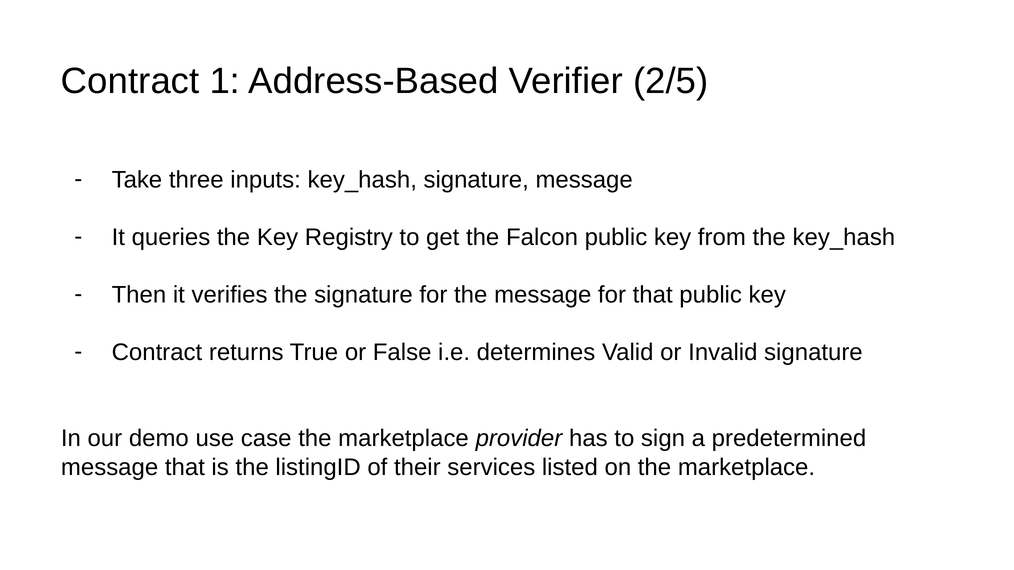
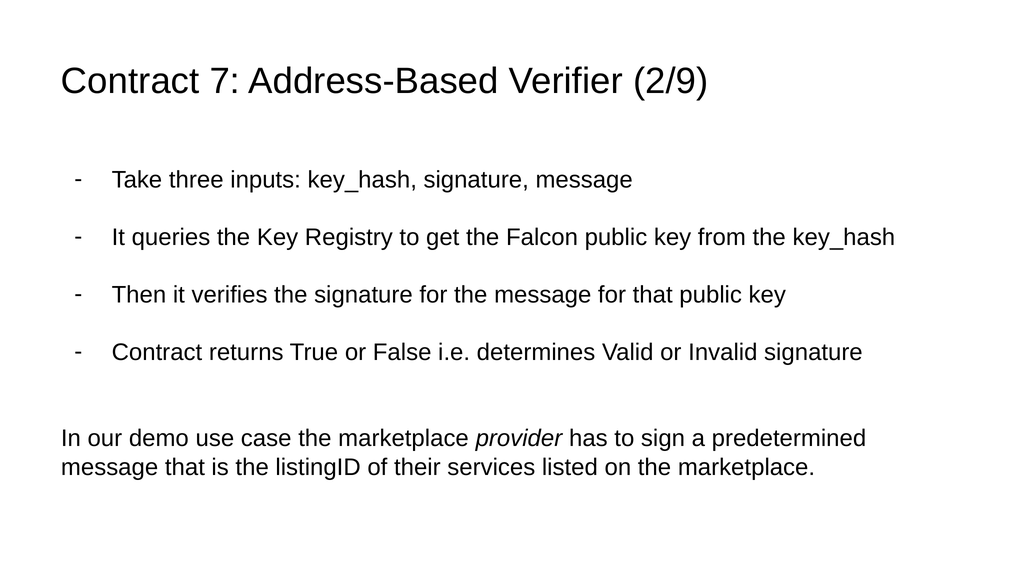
1: 1 -> 7
2/5: 2/5 -> 2/9
